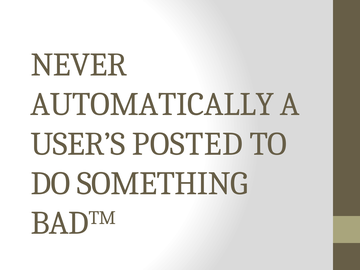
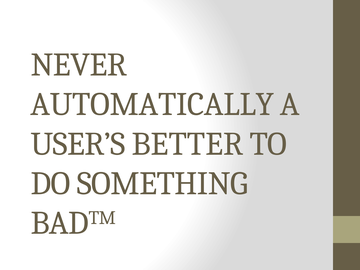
POSTED: POSTED -> BETTER
